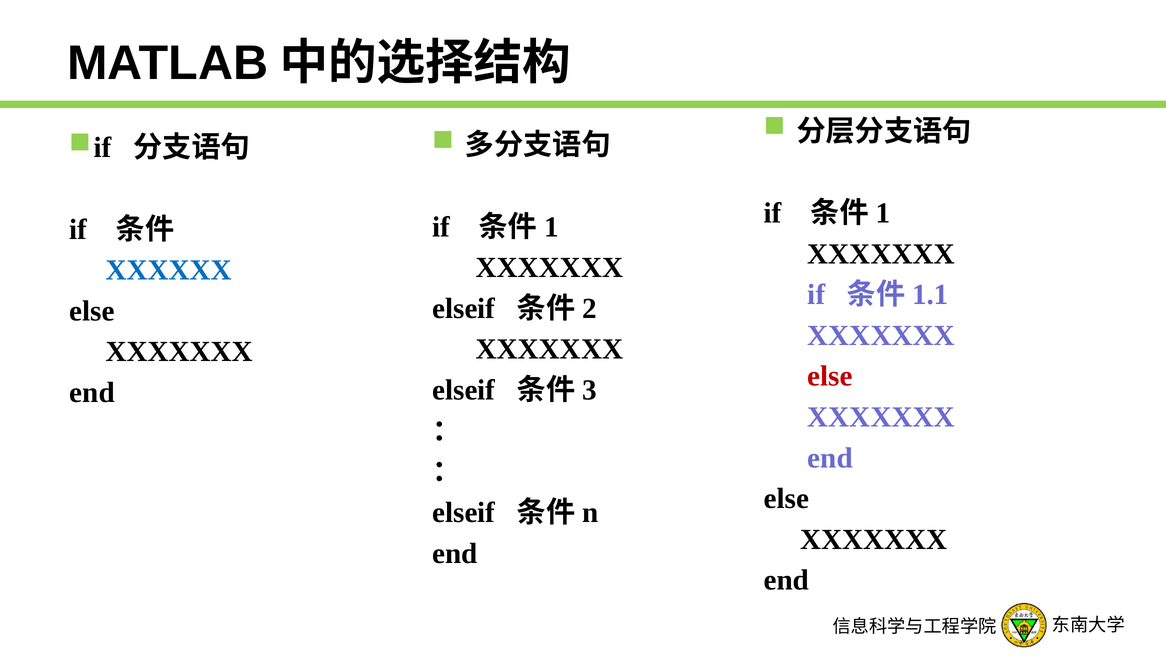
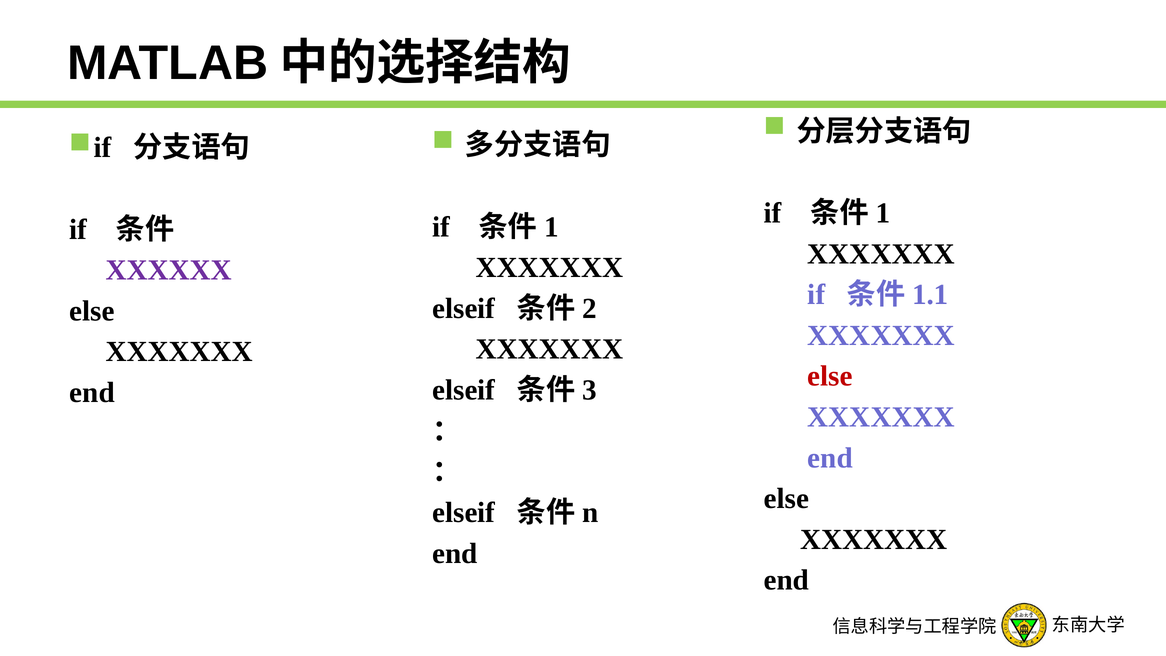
XXXXXX colour: blue -> purple
